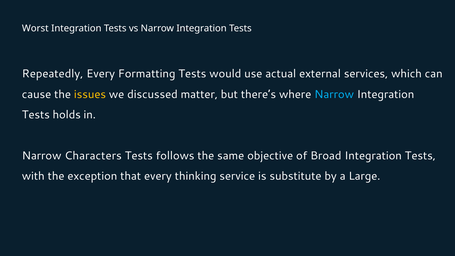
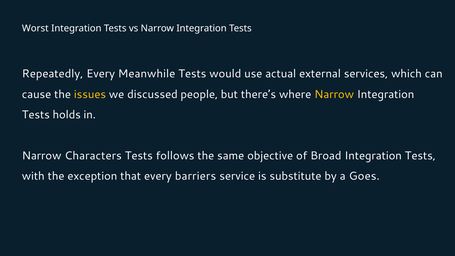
Formatting: Formatting -> Meanwhile
matter: matter -> people
Narrow at (334, 94) colour: light blue -> yellow
thinking: thinking -> barriers
Large: Large -> Goes
